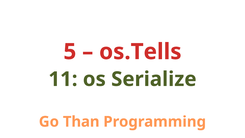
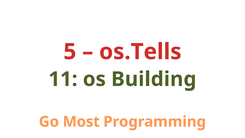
Serialize: Serialize -> Building
Than: Than -> Most
